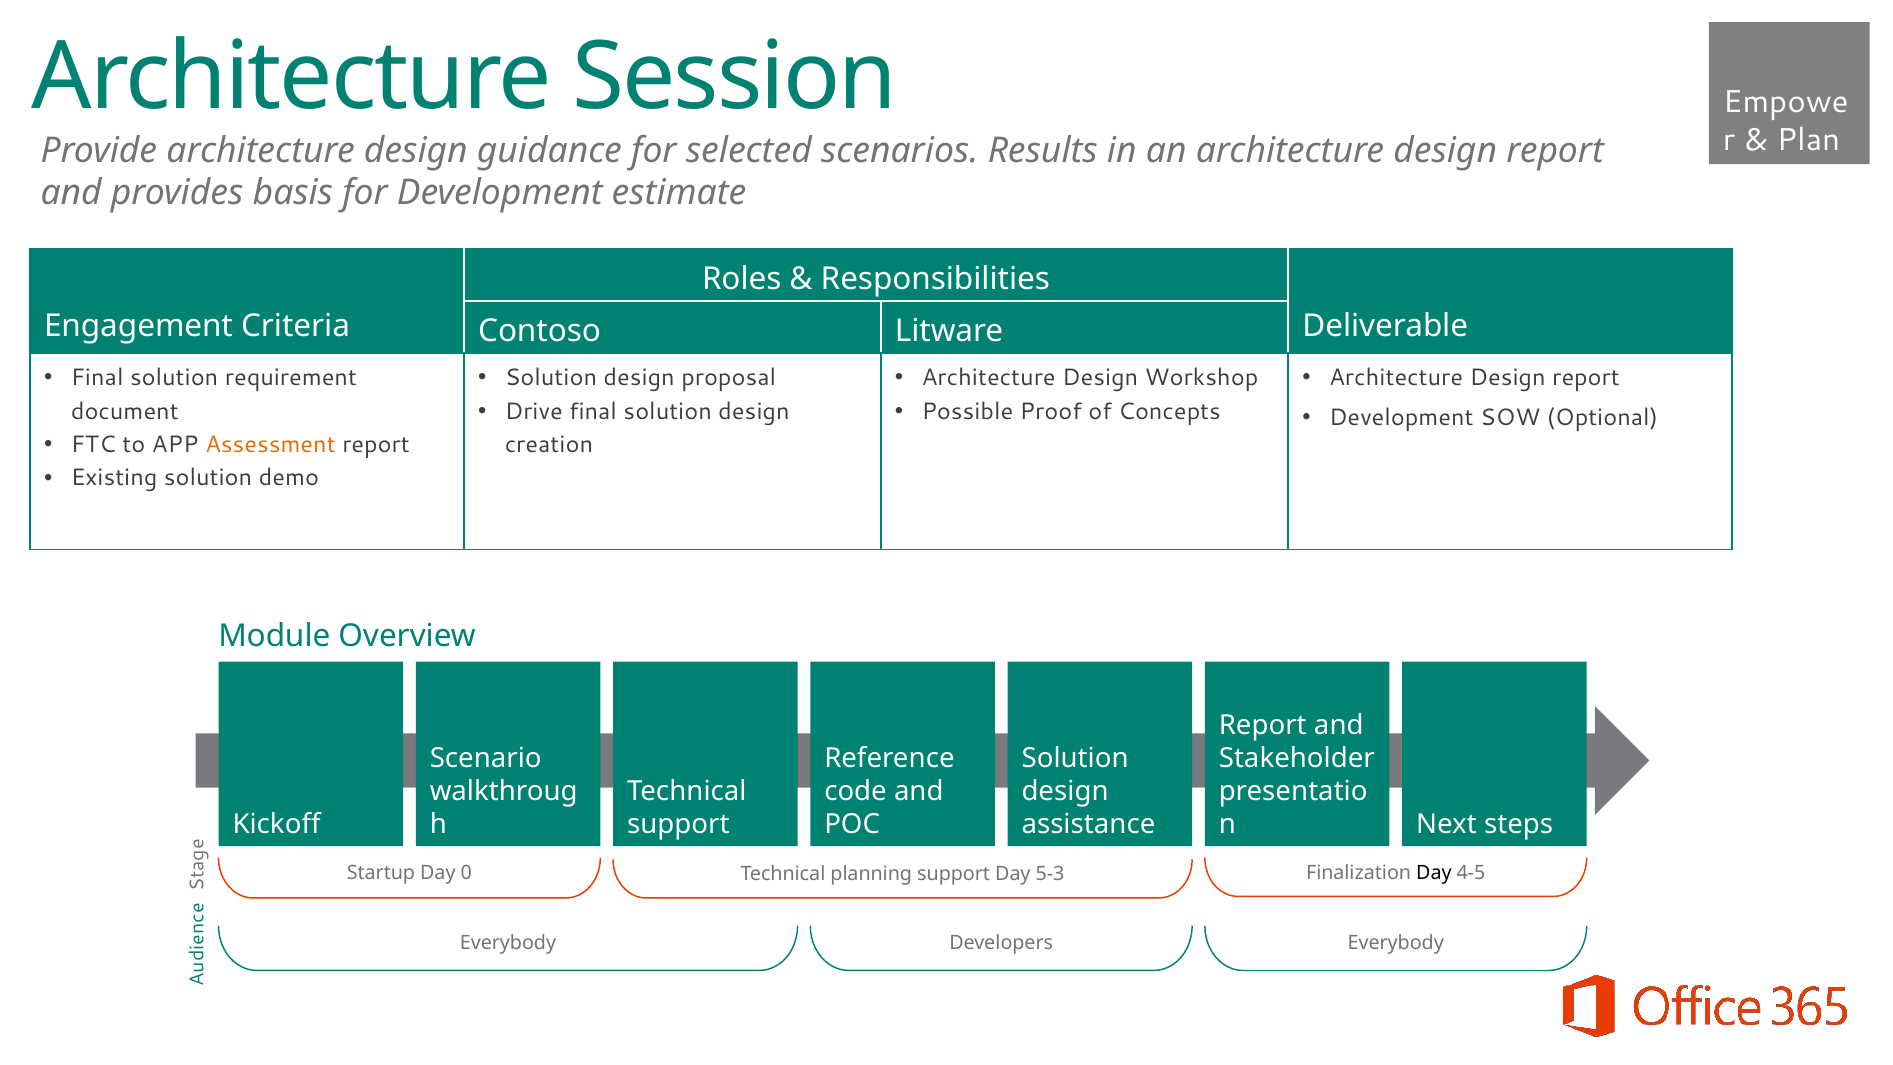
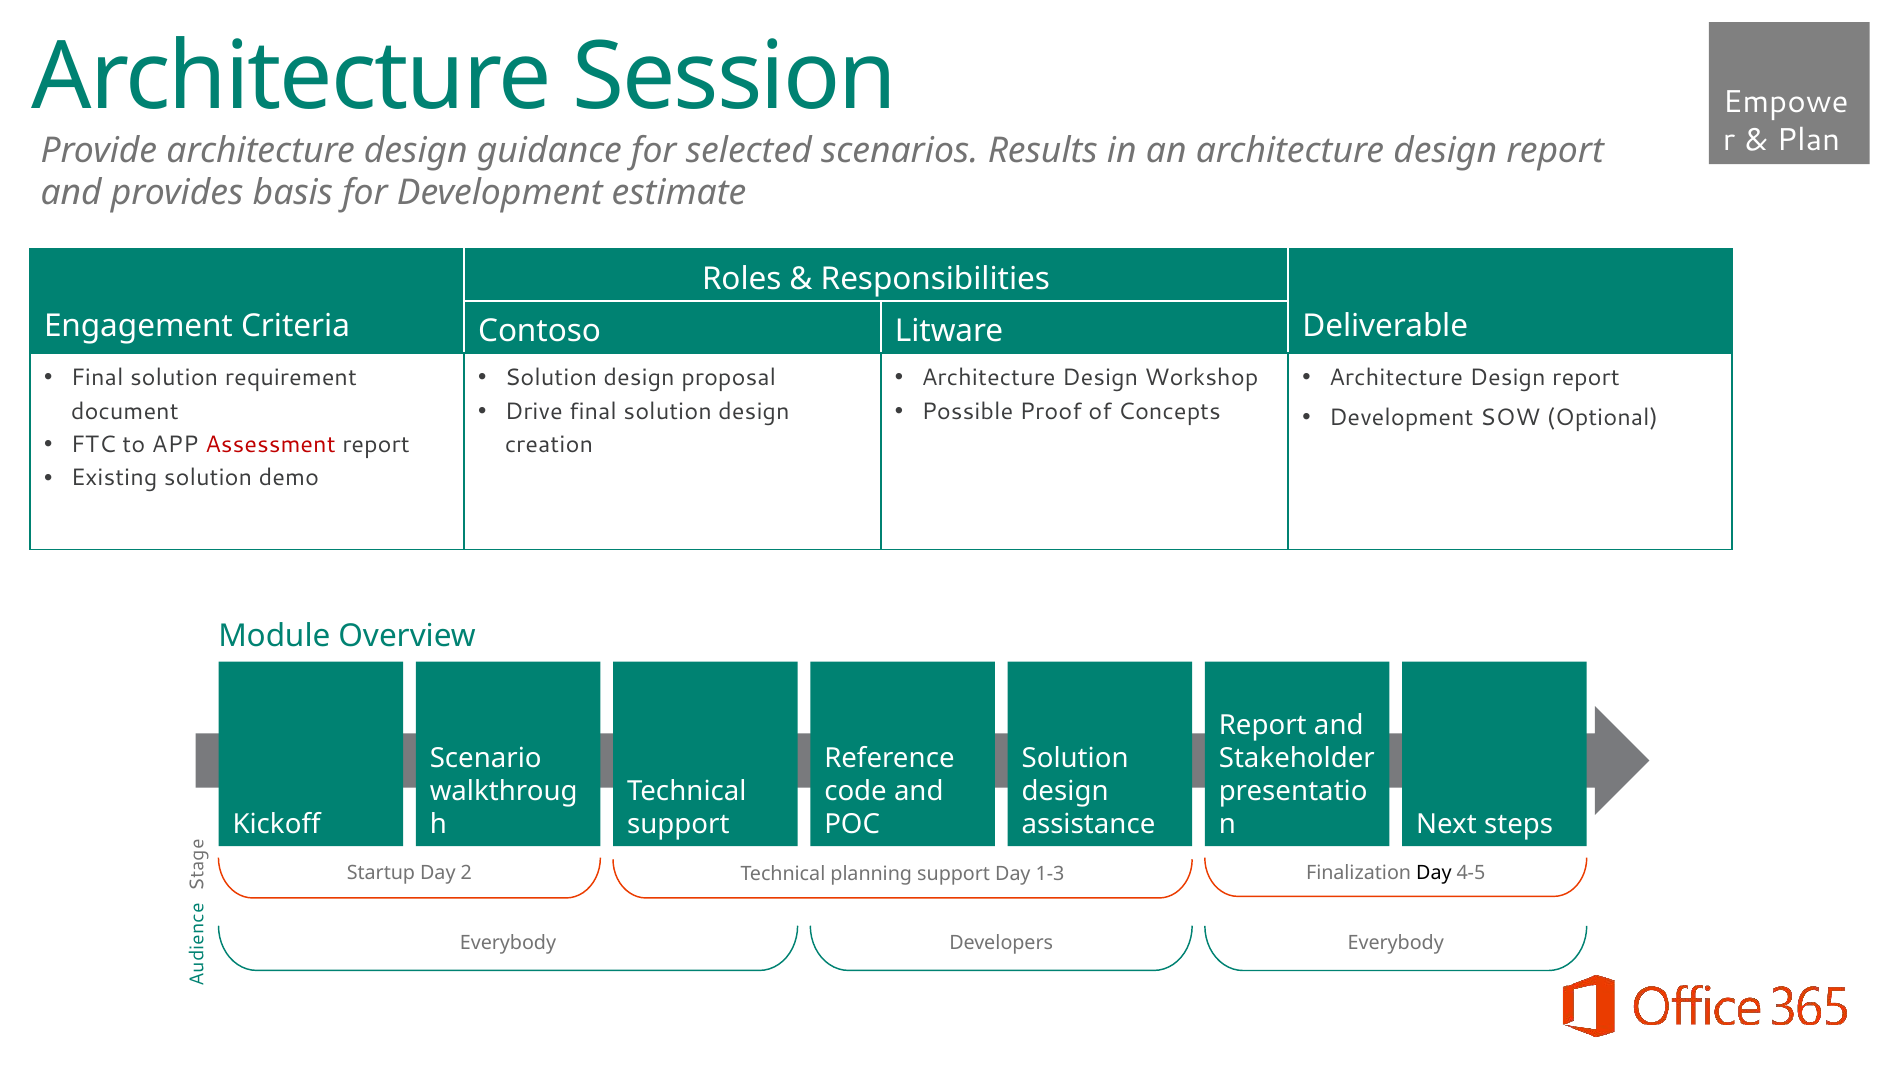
Assessment colour: orange -> red
0: 0 -> 2
5-3: 5-3 -> 1-3
